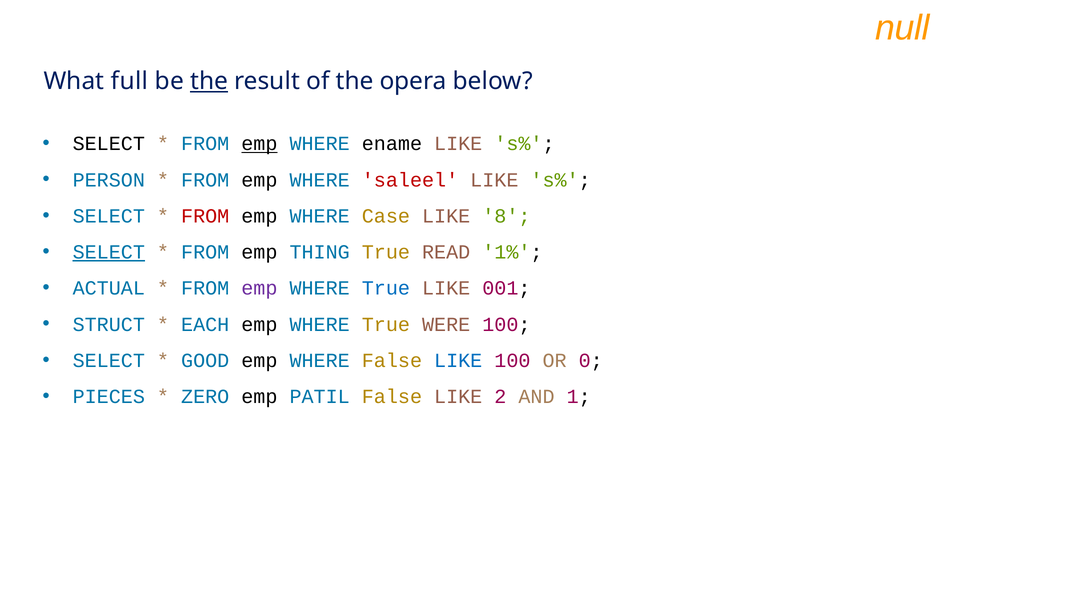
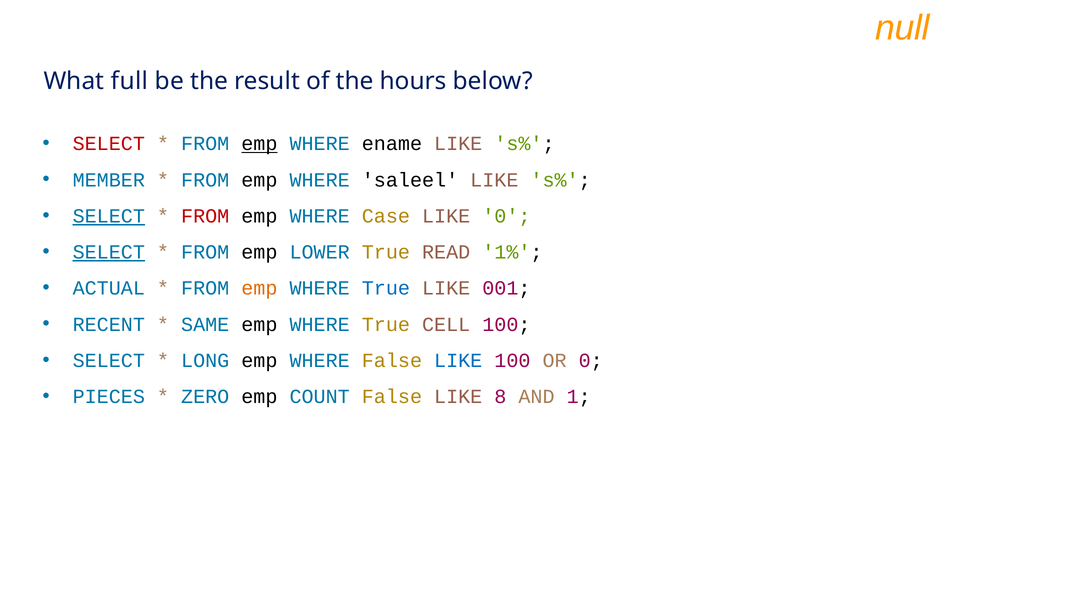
the at (209, 81) underline: present -> none
opera: opera -> hours
SELECT at (109, 144) colour: black -> red
PERSON: PERSON -> MEMBER
saleel colour: red -> black
SELECT at (109, 216) underline: none -> present
LIKE 8: 8 -> 0
THING: THING -> LOWER
emp at (259, 288) colour: purple -> orange
STRUCT: STRUCT -> RECENT
EACH: EACH -> SAME
WERE: WERE -> CELL
GOOD: GOOD -> LONG
PATIL: PATIL -> COUNT
2: 2 -> 8
